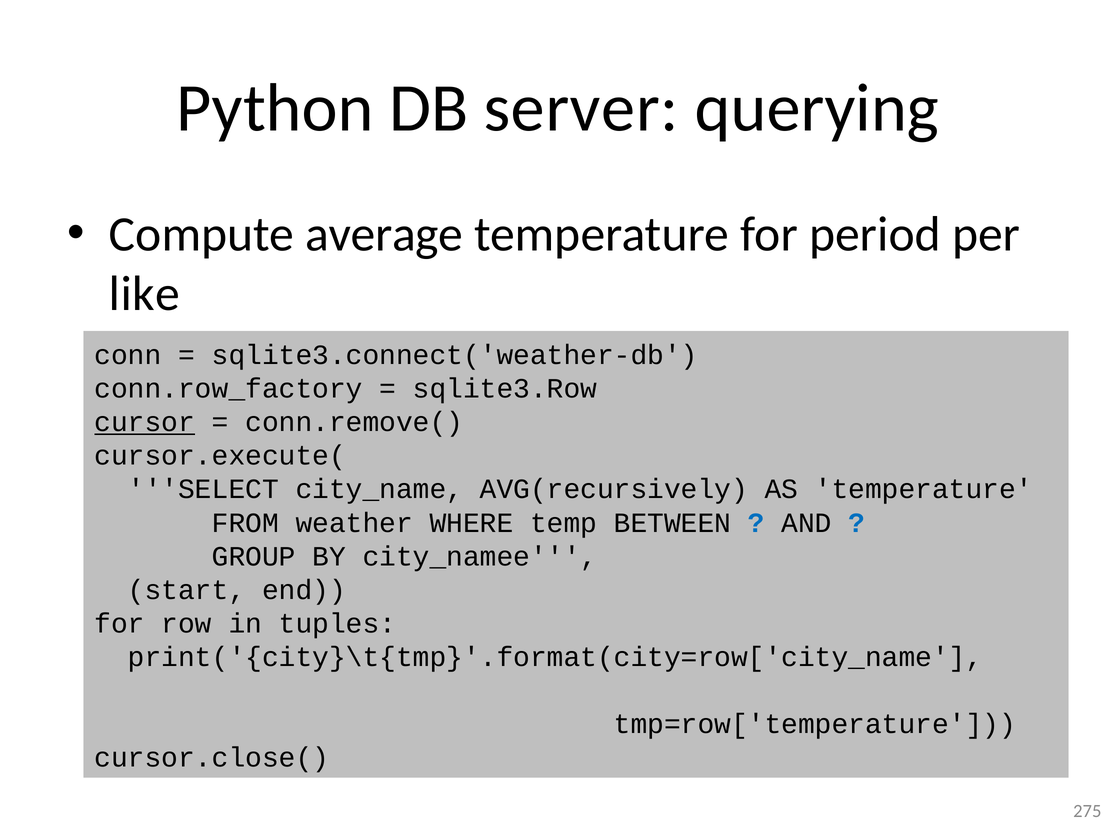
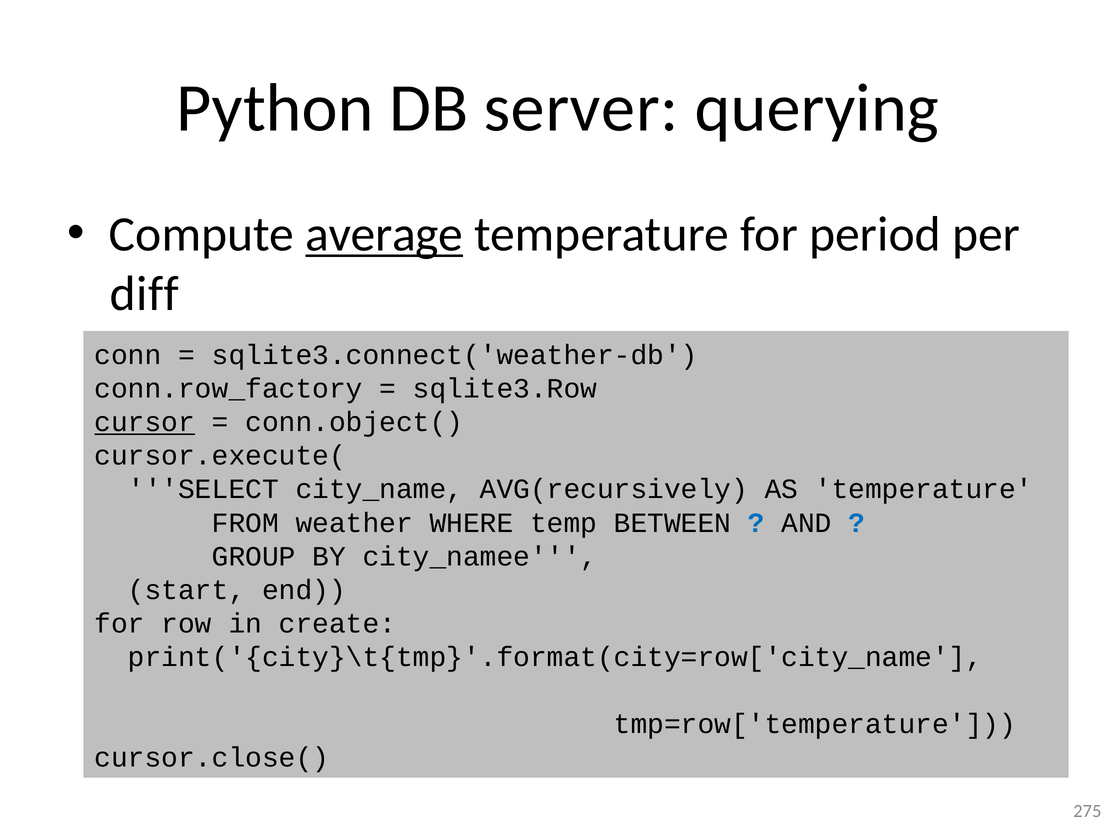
average underline: none -> present
like: like -> diff
conn.remove(: conn.remove( -> conn.object(
tuples: tuples -> create
